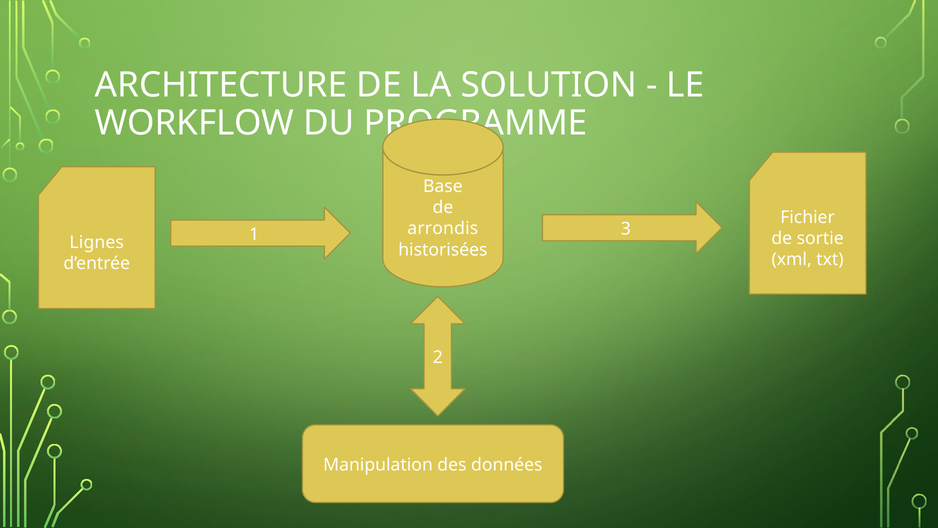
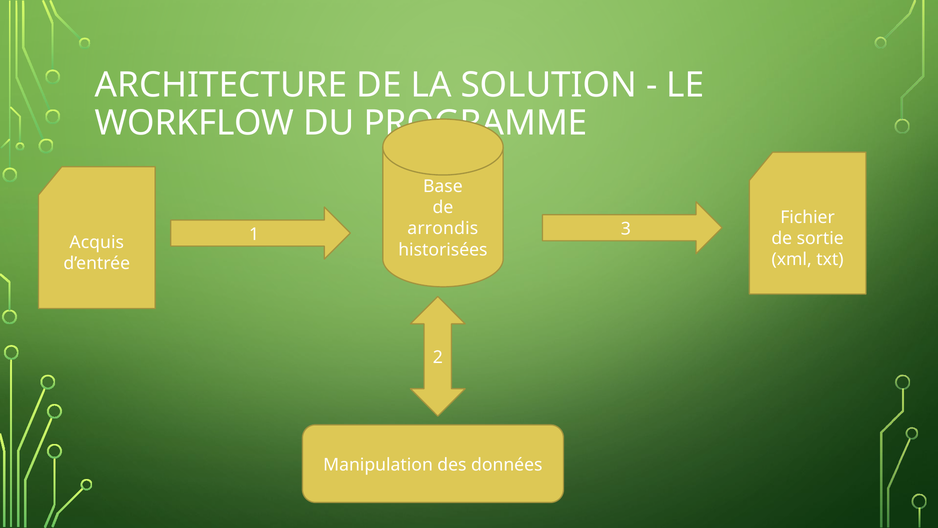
Lignes: Lignes -> Acquis
